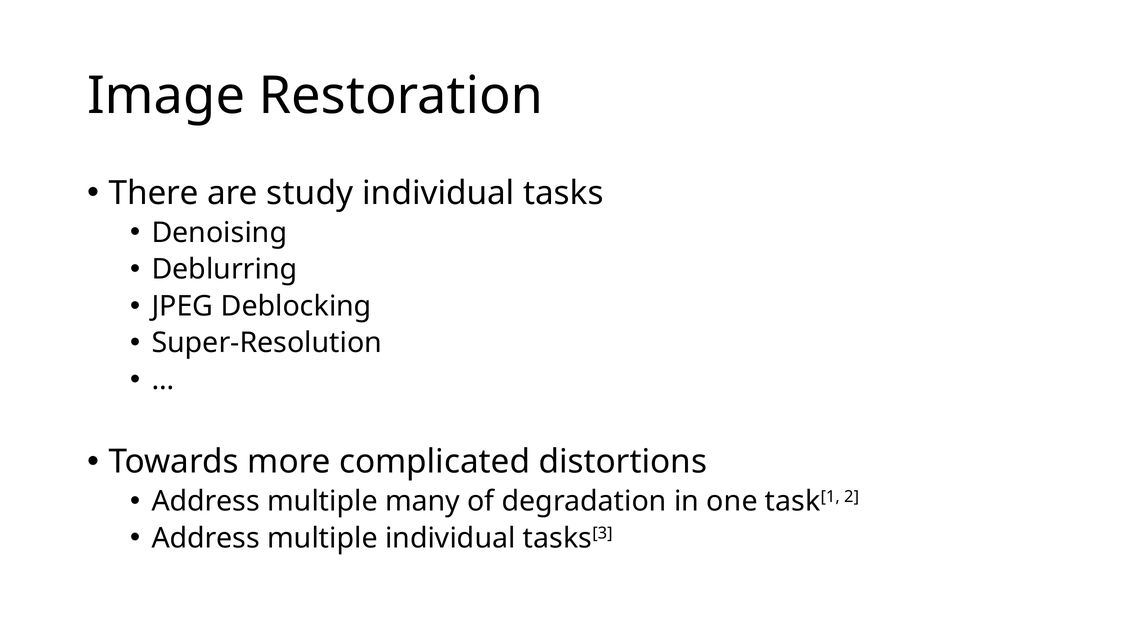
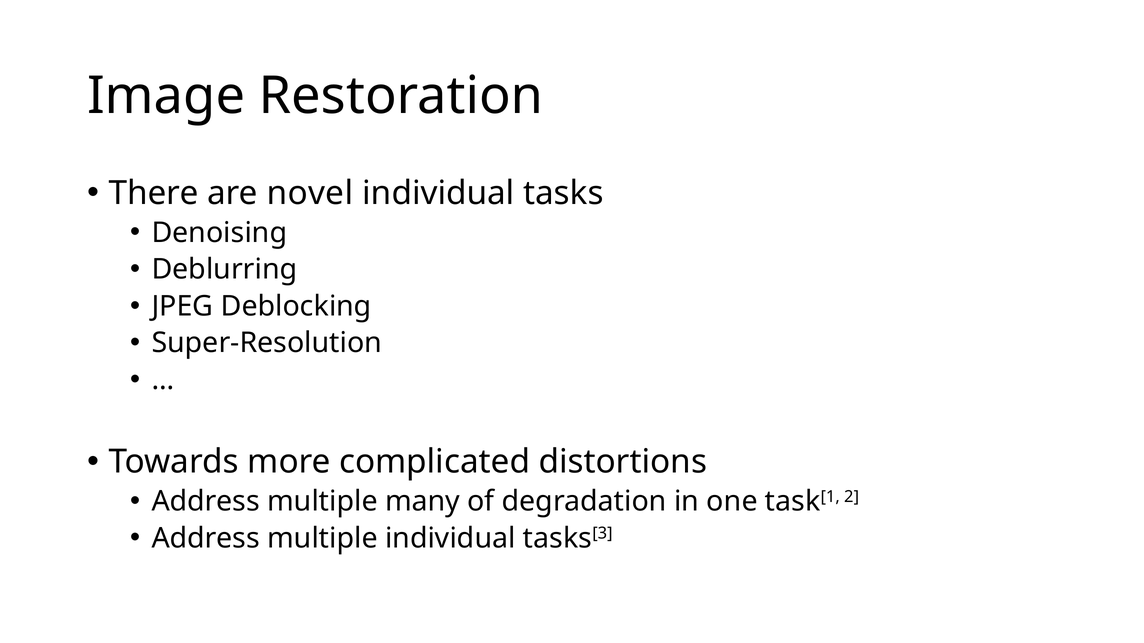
study: study -> novel
